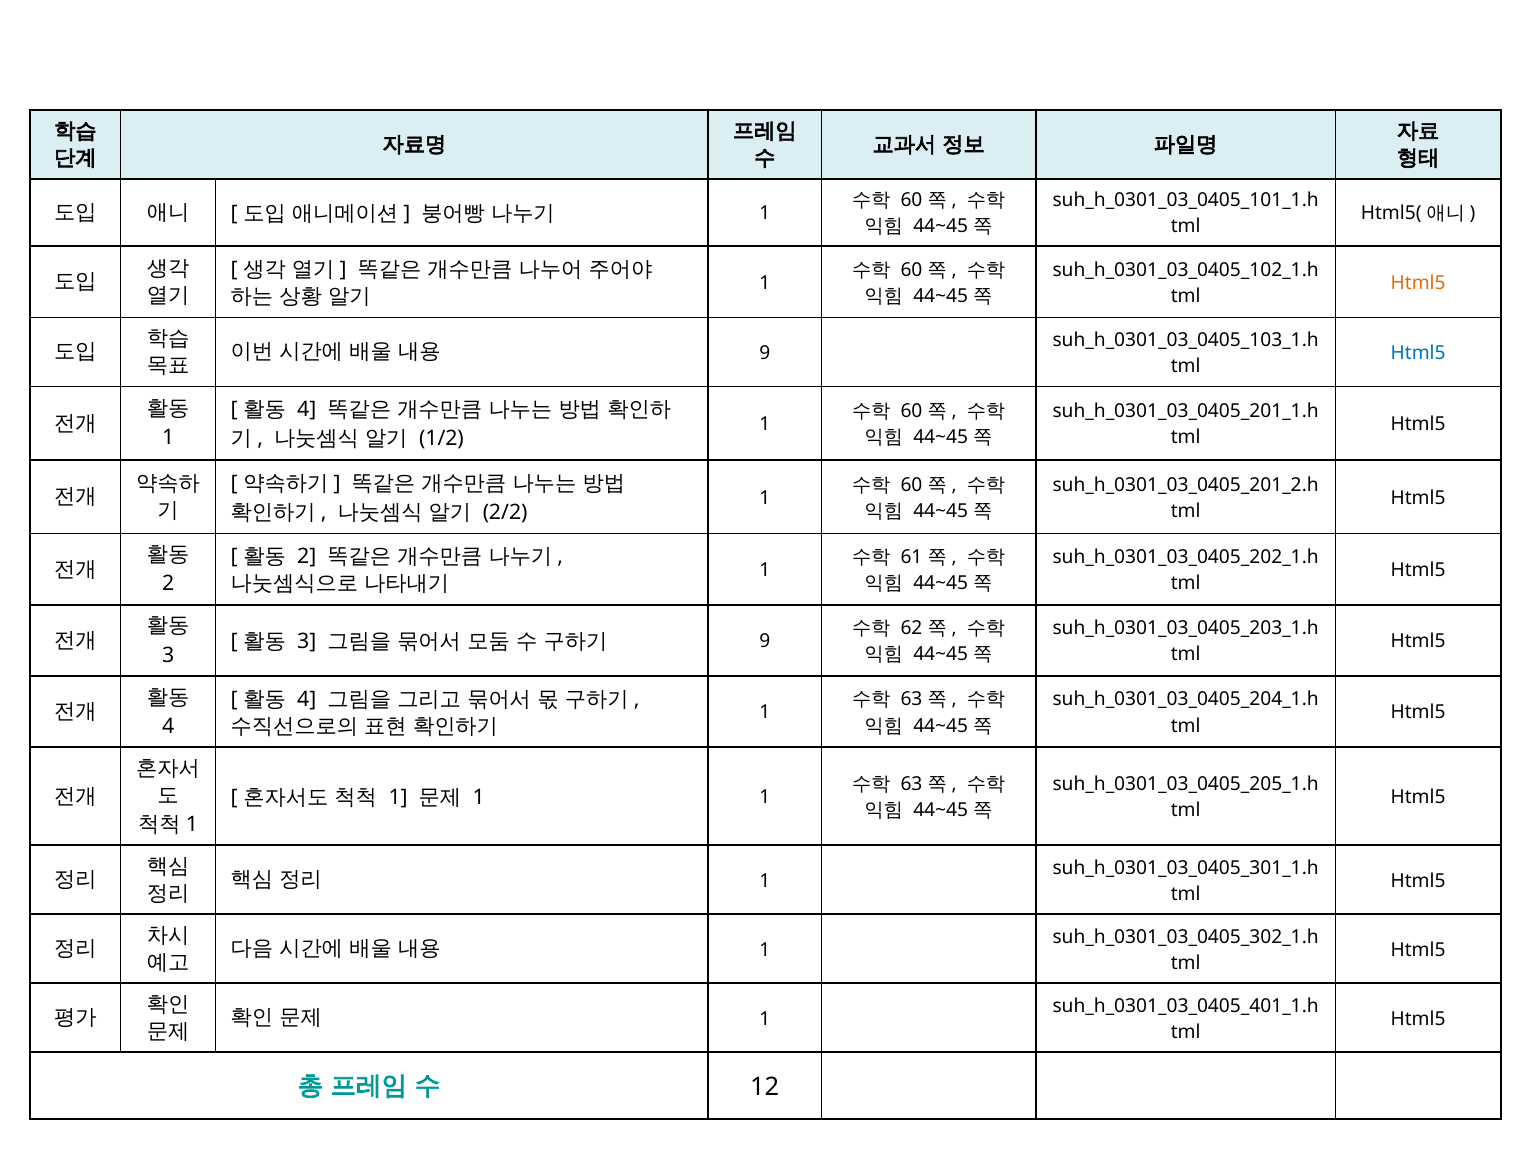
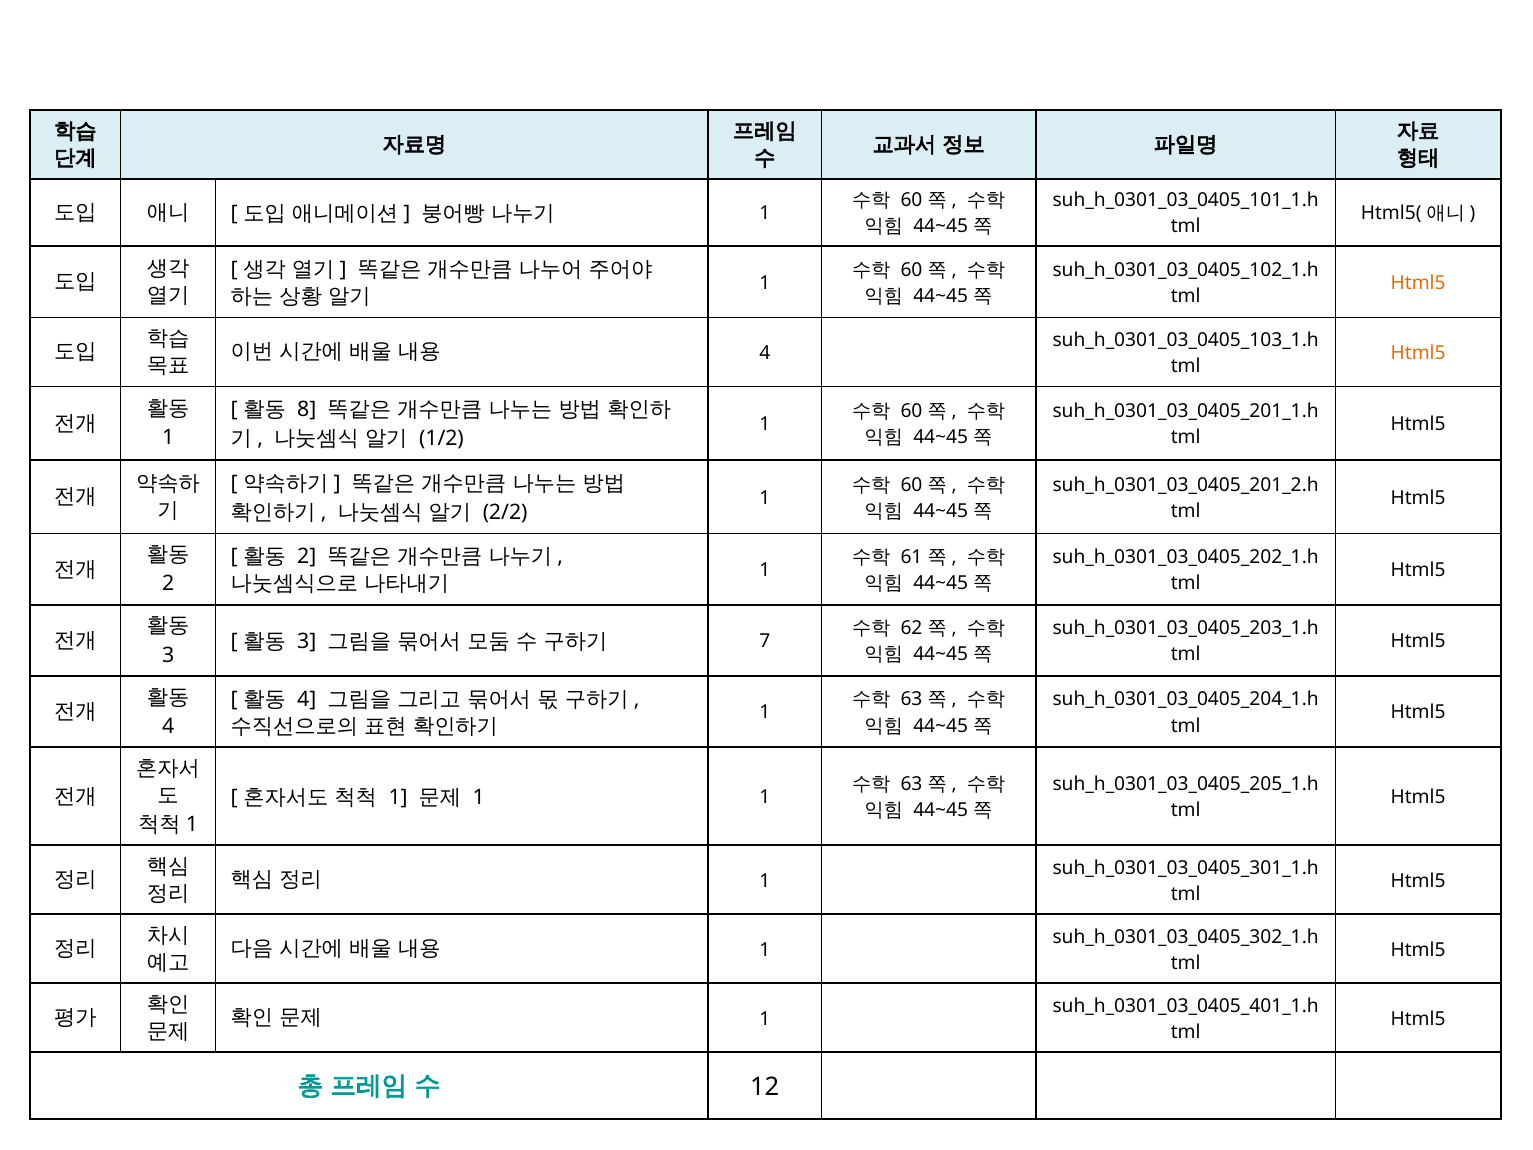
9 at (765, 353): 9 -> 4
Html5 at (1418, 353) colour: blue -> orange
4 at (307, 410): 4 -> 8
9 at (765, 641): 9 -> 7
